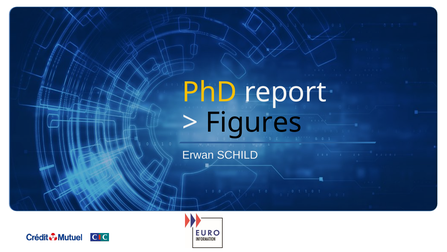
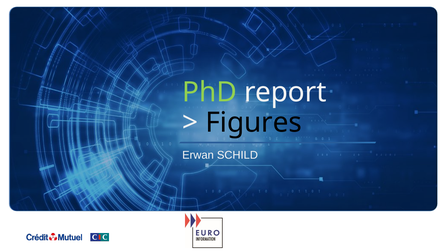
PhD colour: yellow -> light green
